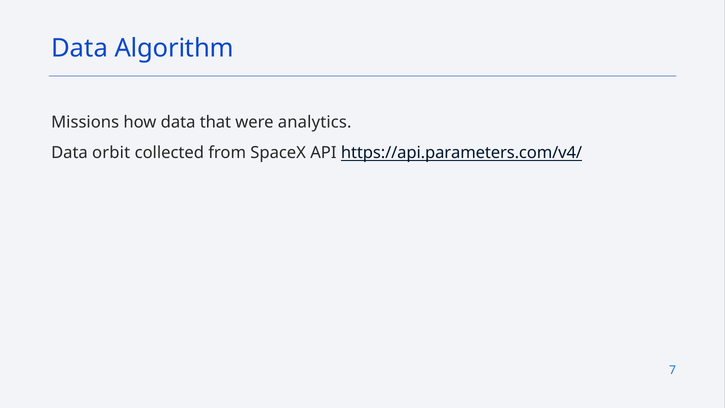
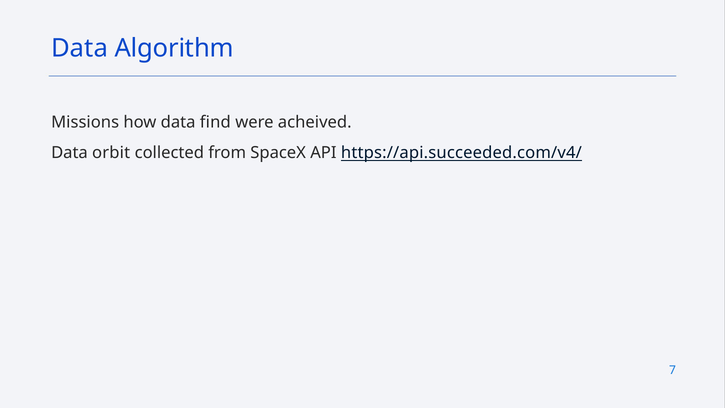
that: that -> find
analytics: analytics -> acheived
https://api.parameters.com/v4/: https://api.parameters.com/v4/ -> https://api.succeeded.com/v4/
